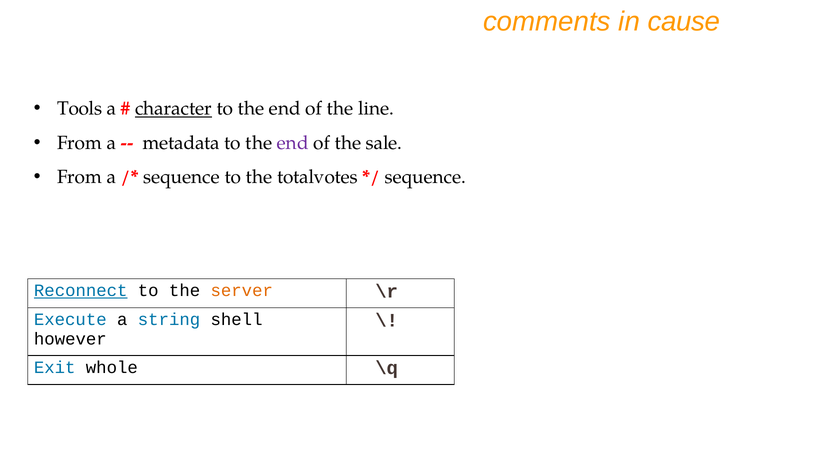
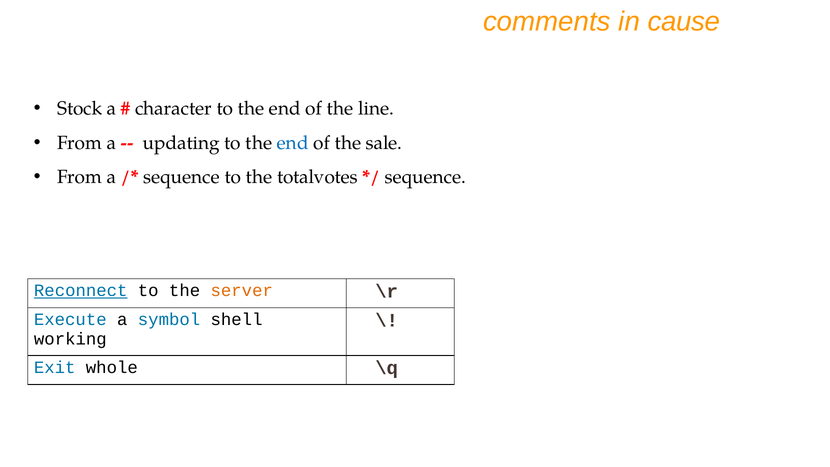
Tools: Tools -> Stock
character underline: present -> none
metadata: metadata -> updating
end at (293, 143) colour: purple -> blue
string: string -> symbol
however: however -> working
